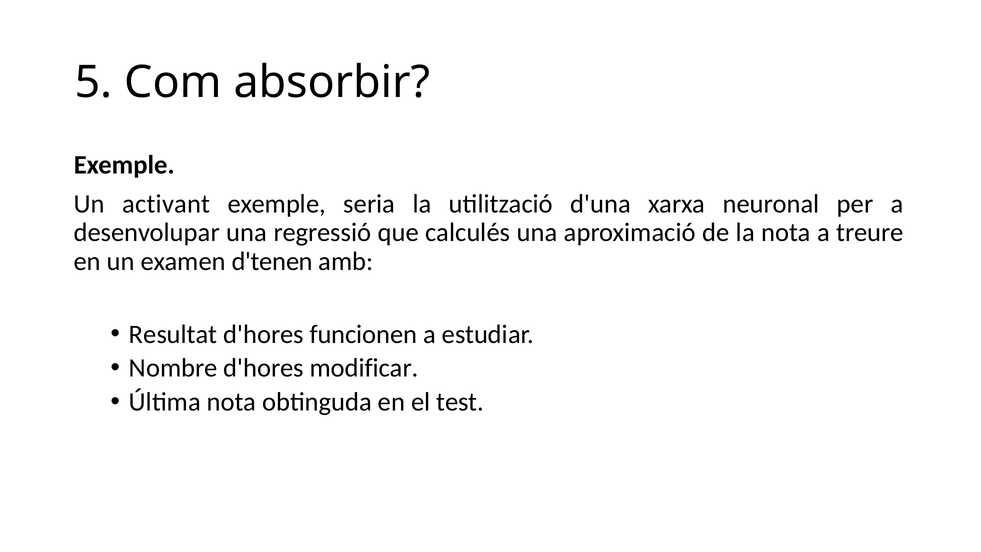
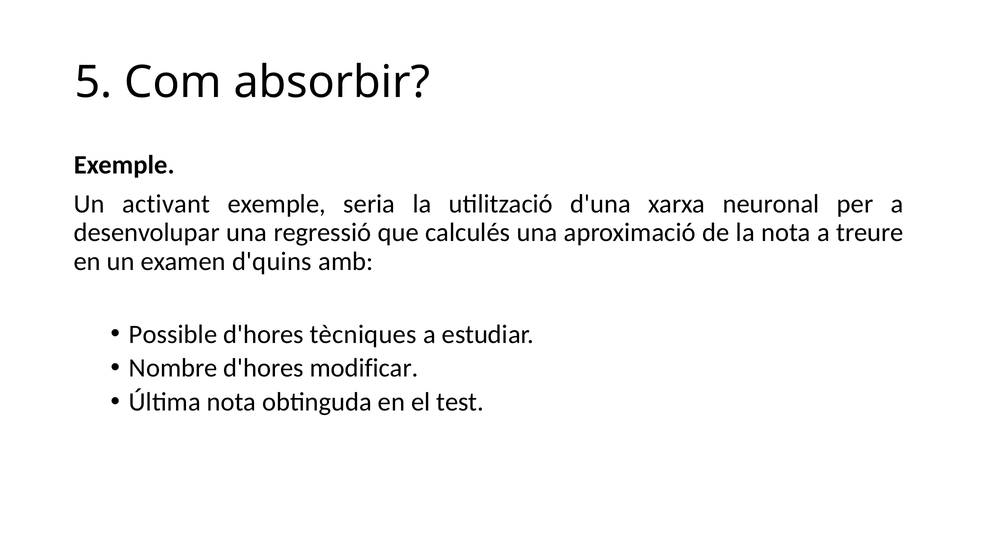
d'tenen: d'tenen -> d'quins
Resultat: Resultat -> Possible
funcionen: funcionen -> tècniques
